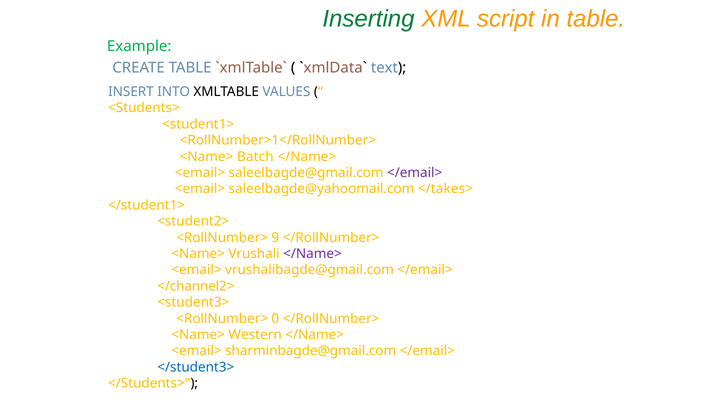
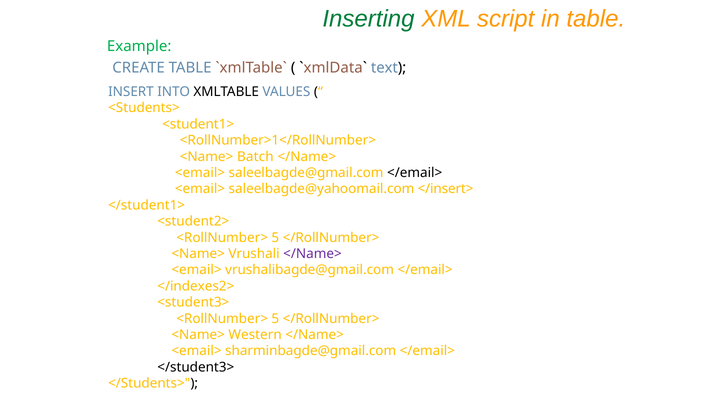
</email> at (415, 173) colour: purple -> black
</takes>: </takes> -> </insert>
9 at (275, 238): 9 -> 5
</channel2>: </channel2> -> </indexes2>
0 at (275, 319): 0 -> 5
</student3> colour: blue -> black
